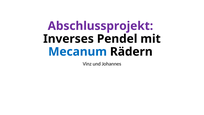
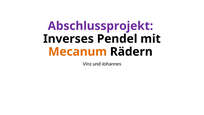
Mecanum colour: blue -> orange
